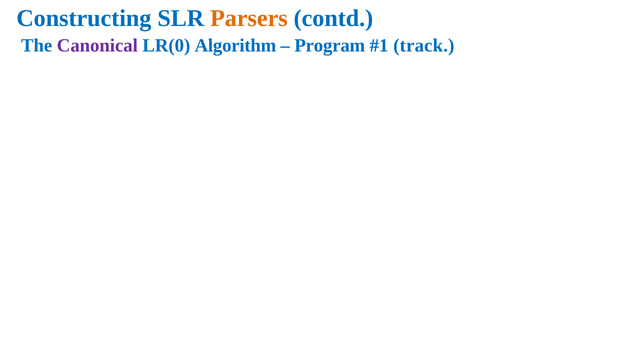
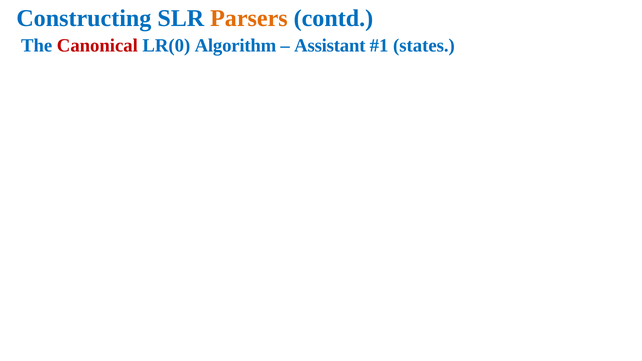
Canonical colour: purple -> red
Program: Program -> Assistant
track: track -> states
